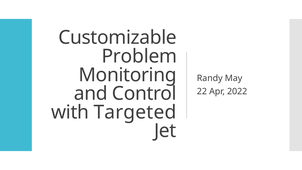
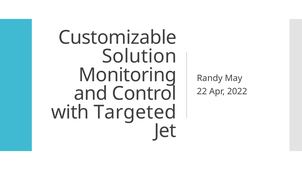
Problem: Problem -> Solution
